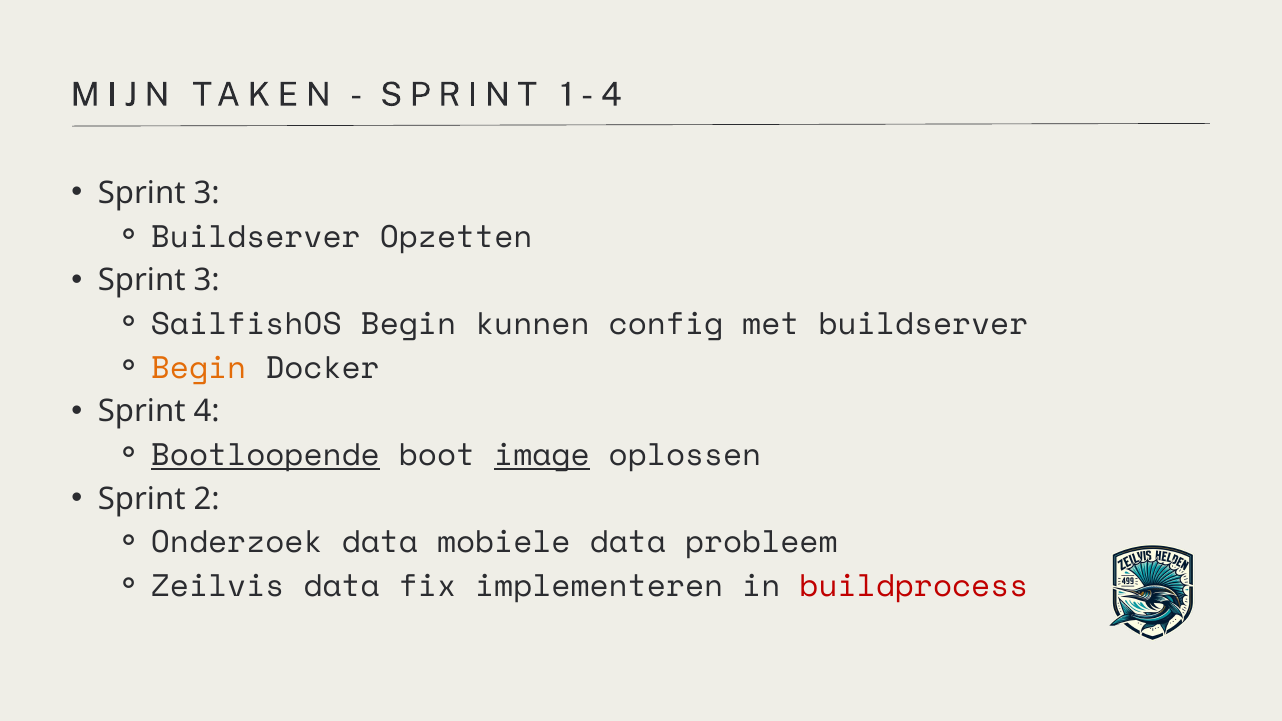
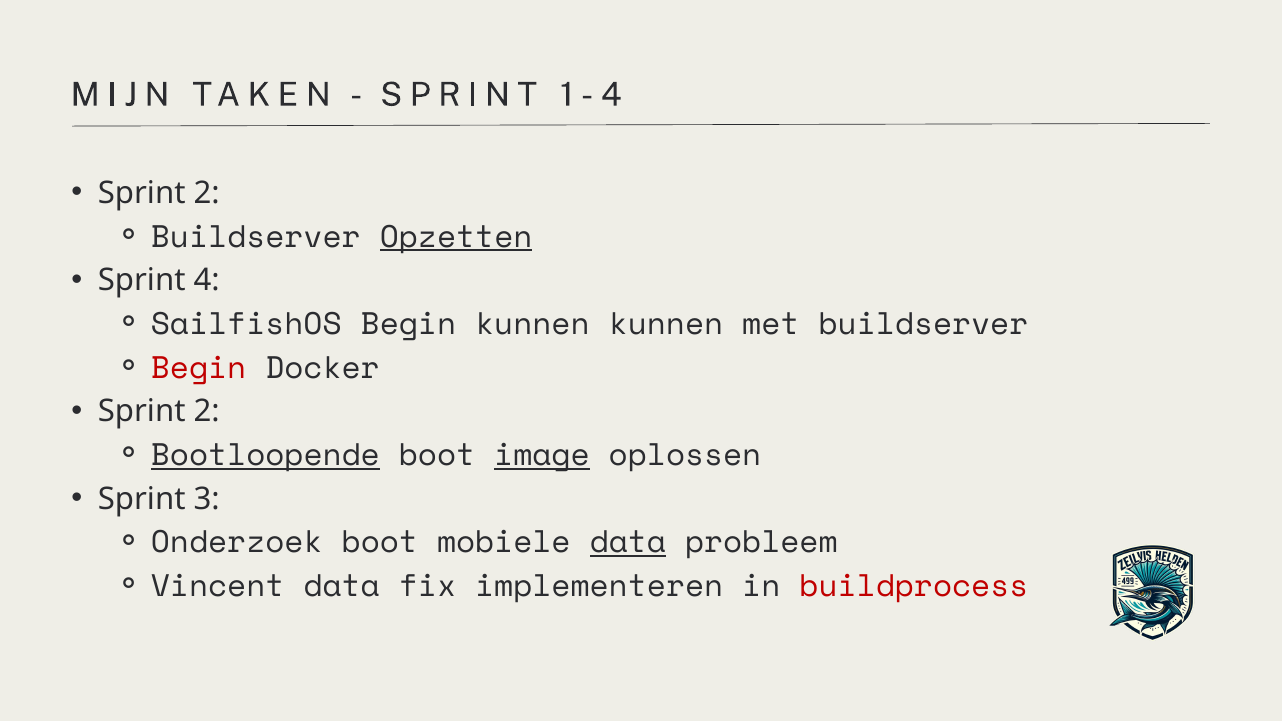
3 at (207, 193): 3 -> 2
Opzetten underline: none -> present
3 at (207, 281): 3 -> 4
kunnen config: config -> kunnen
Begin at (199, 368) colour: orange -> red
4 at (207, 412): 4 -> 2
2: 2 -> 3
Onderzoek data: data -> boot
data at (628, 543) underline: none -> present
Zeilvis: Zeilvis -> Vincent
